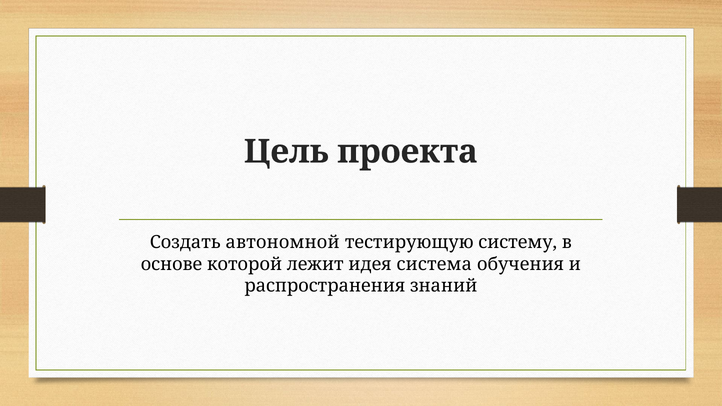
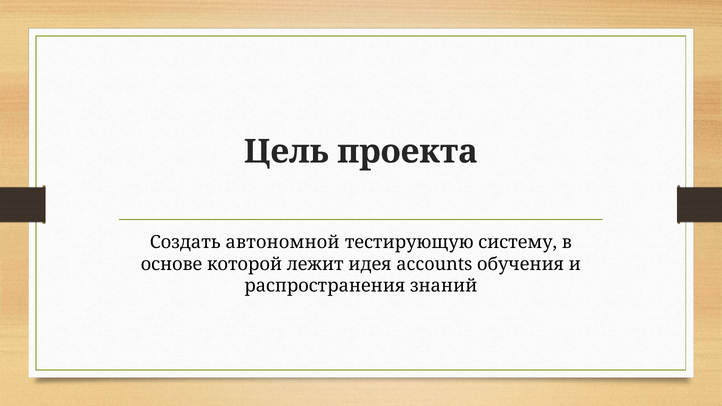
система: система -> accounts
